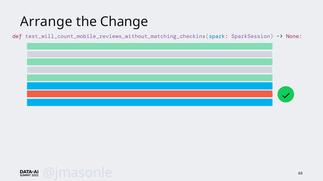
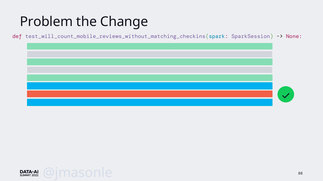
Arrange: Arrange -> Problem
